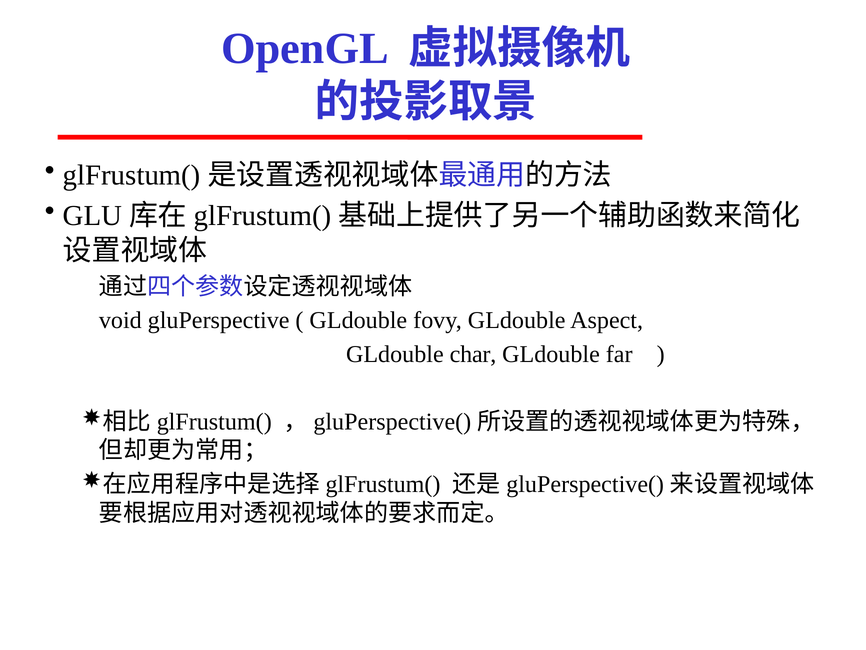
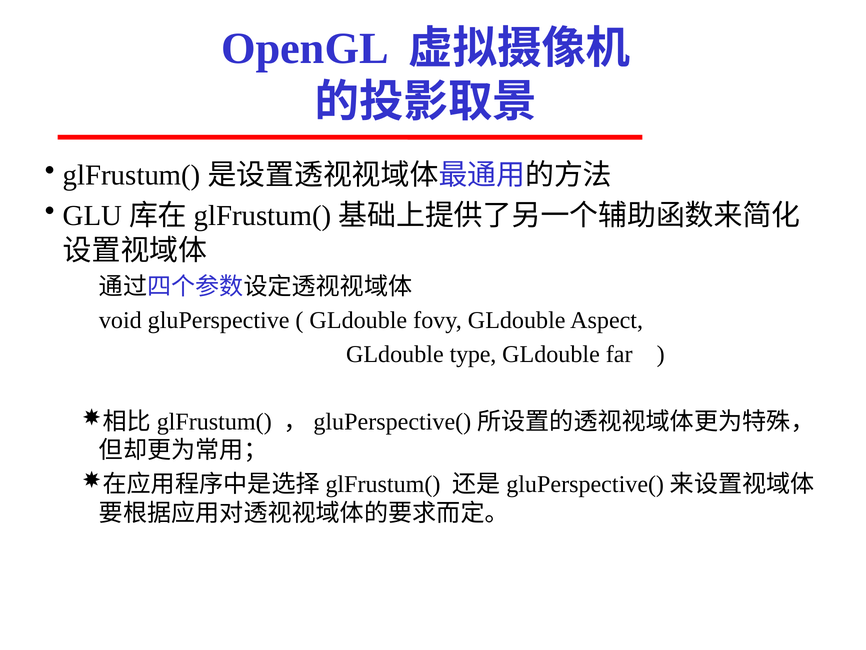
char: char -> type
